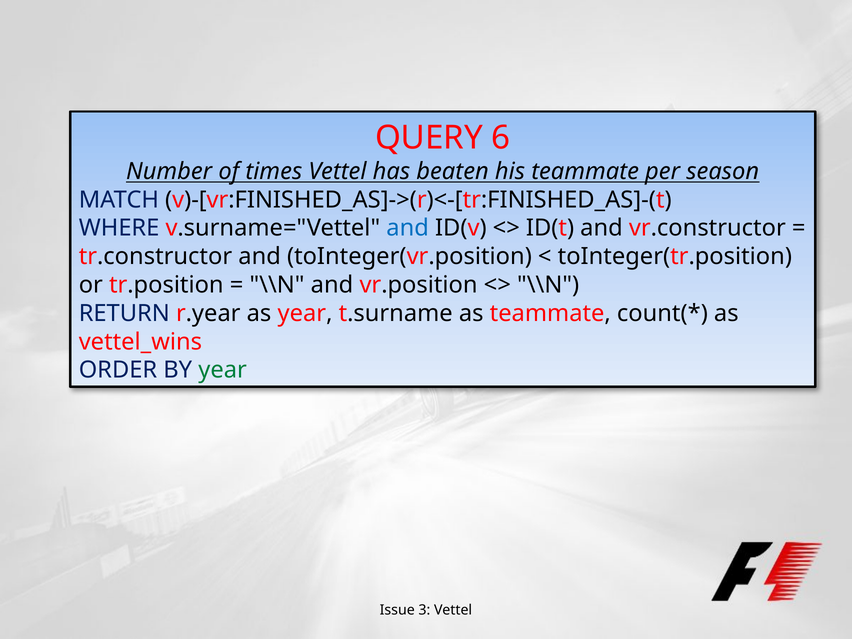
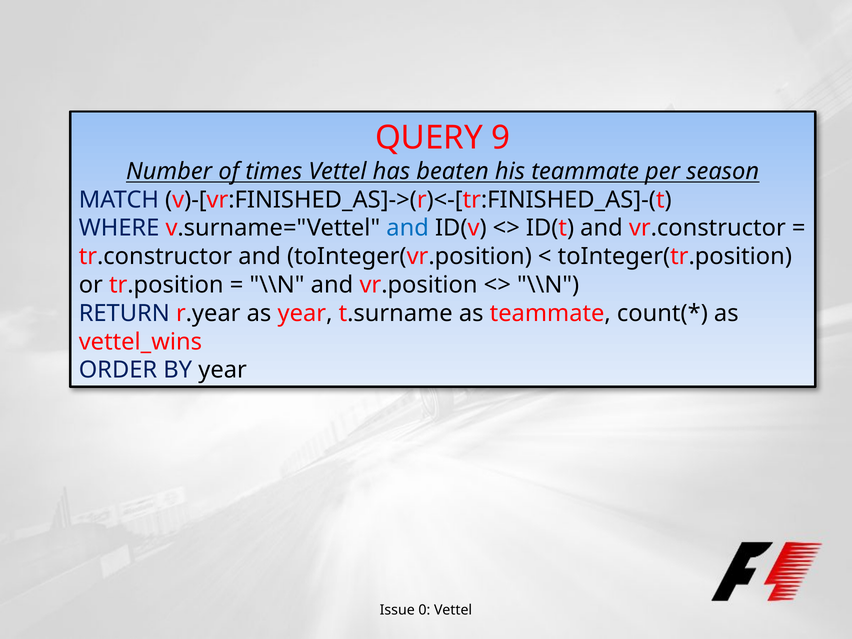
6: 6 -> 9
year at (223, 370) colour: green -> black
3: 3 -> 0
